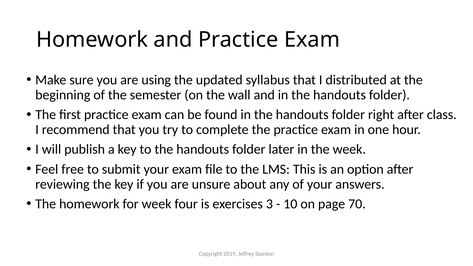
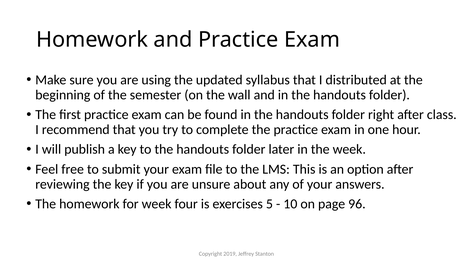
3: 3 -> 5
70: 70 -> 96
